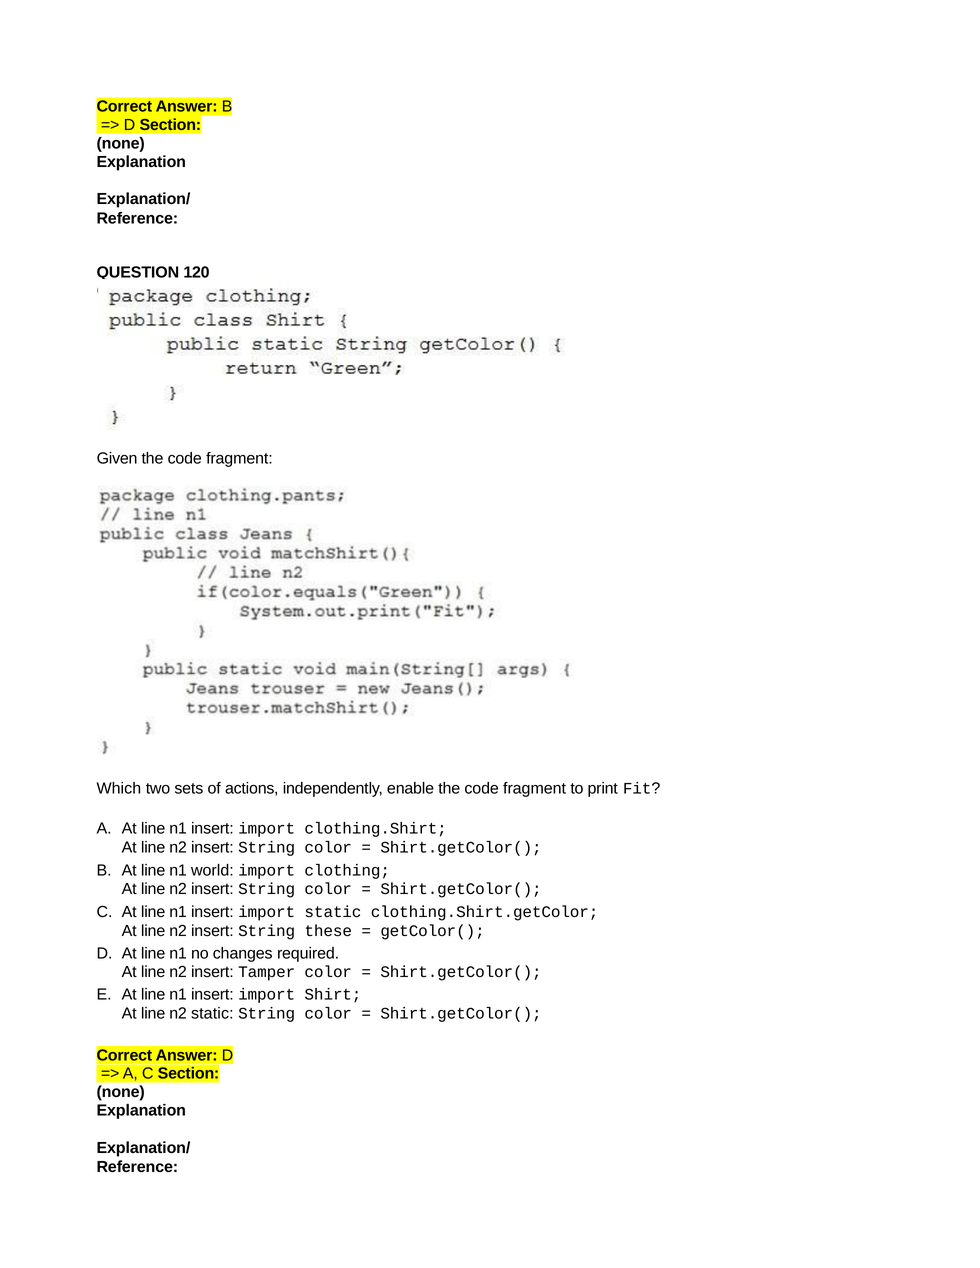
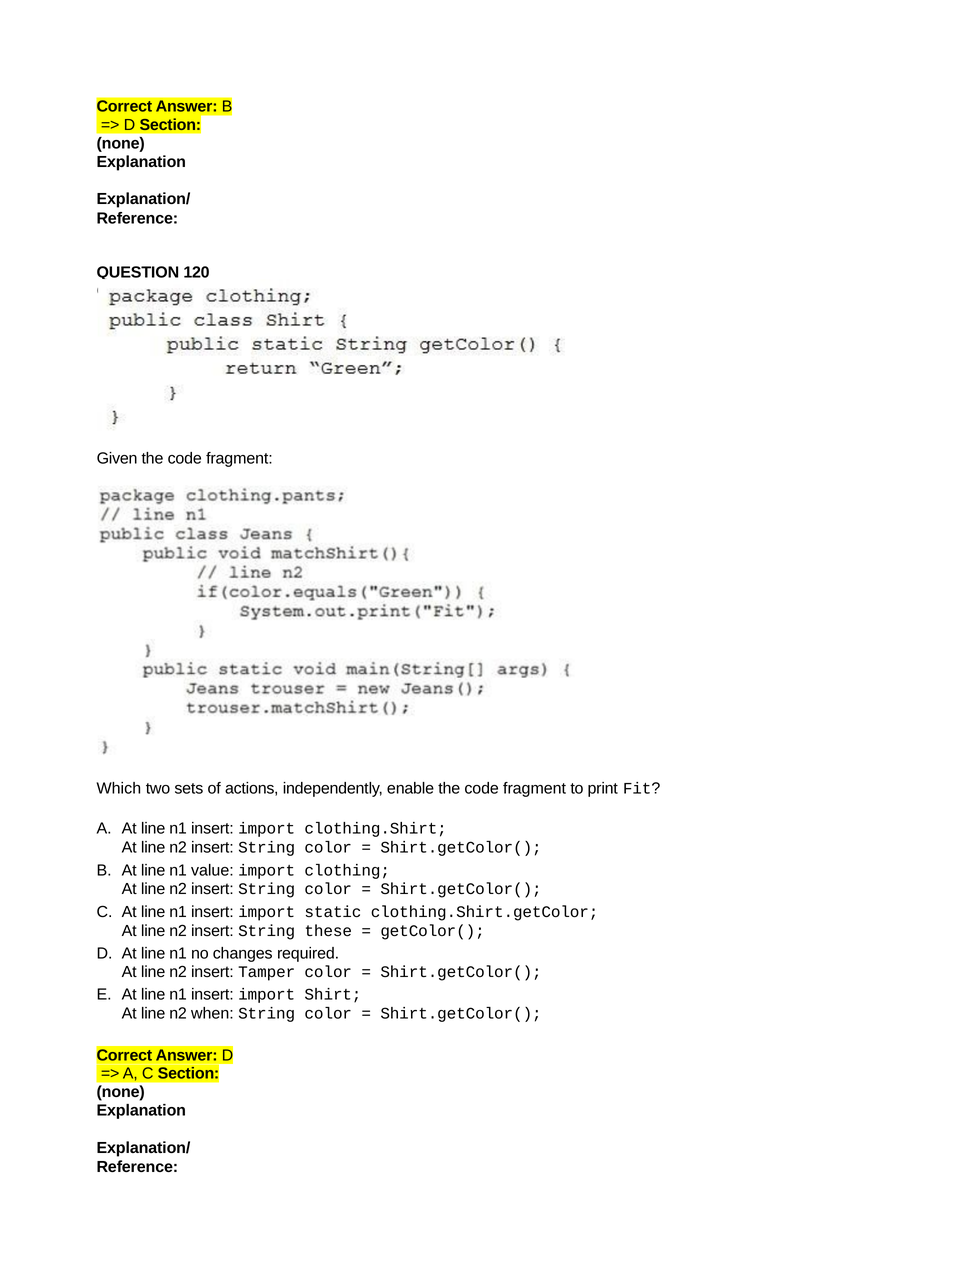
world: world -> value
n2 static: static -> when
